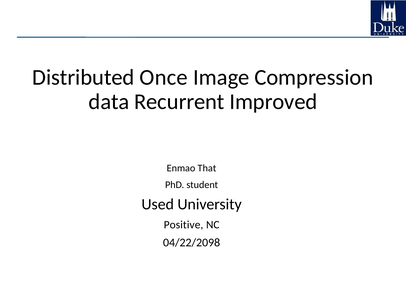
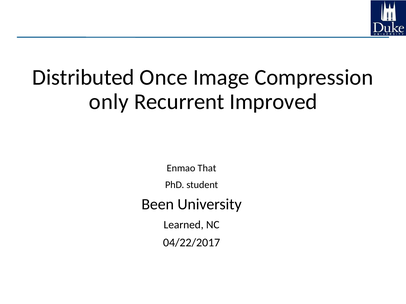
data: data -> only
Used: Used -> Been
Positive: Positive -> Learned
04/22/2098: 04/22/2098 -> 04/22/2017
